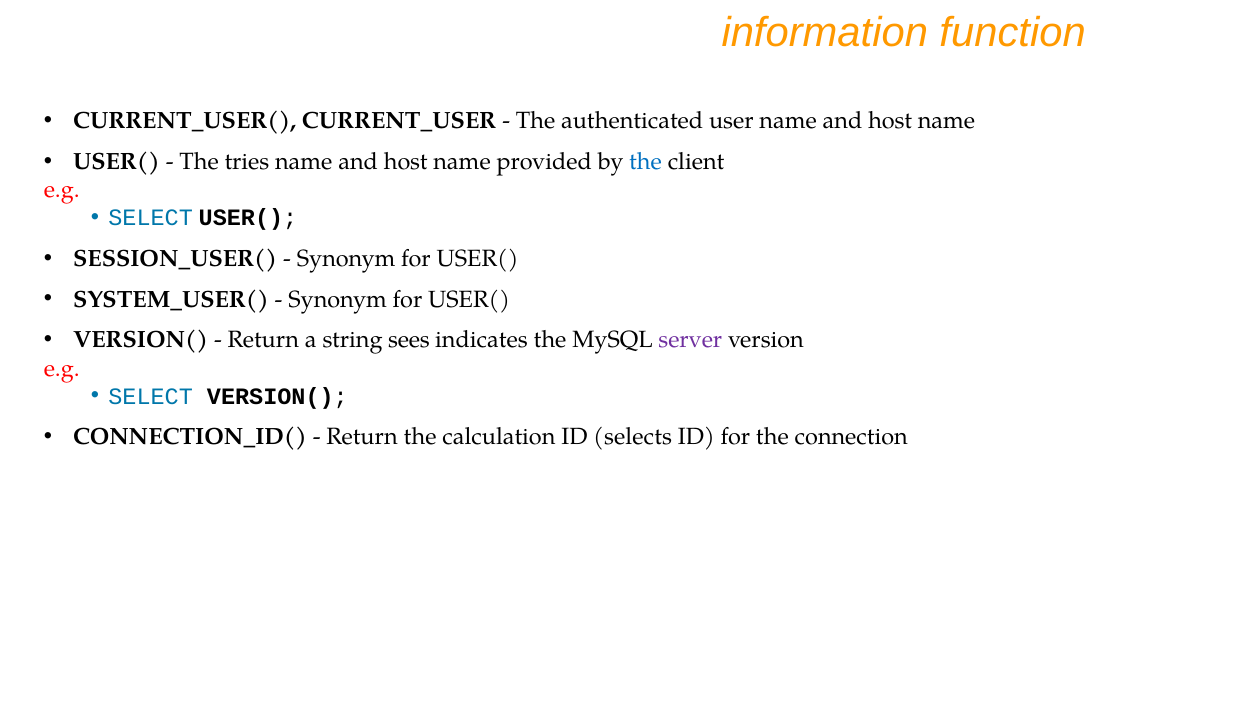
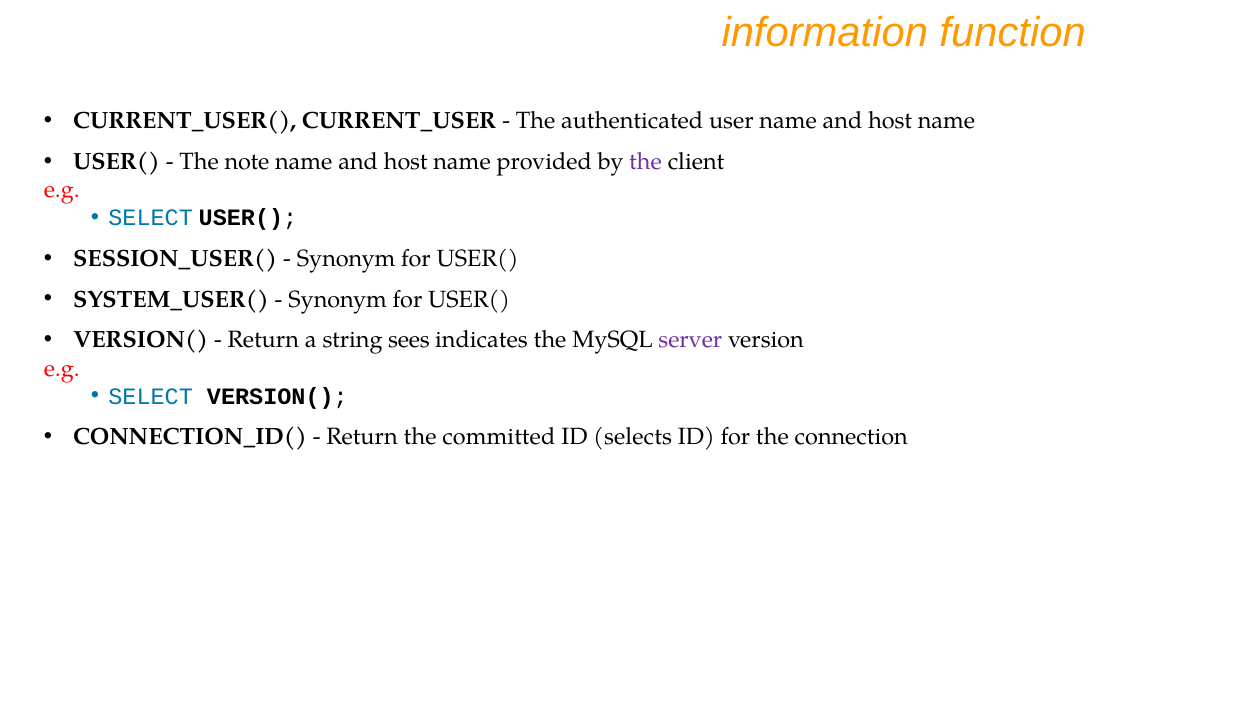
tries: tries -> note
the at (646, 162) colour: blue -> purple
calculation: calculation -> committed
